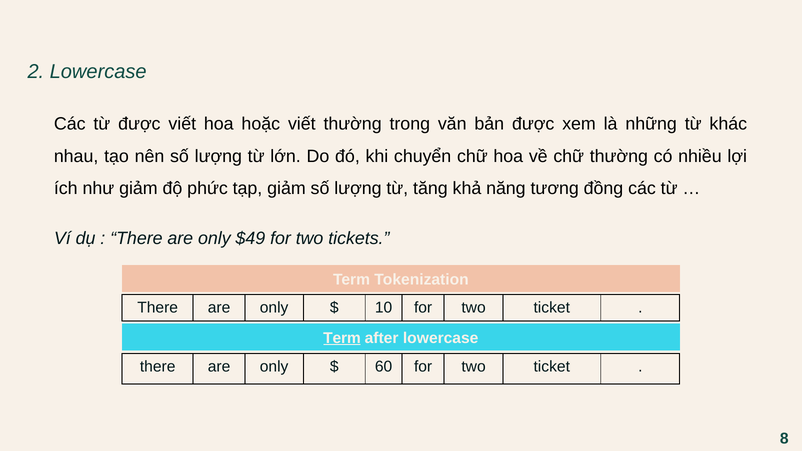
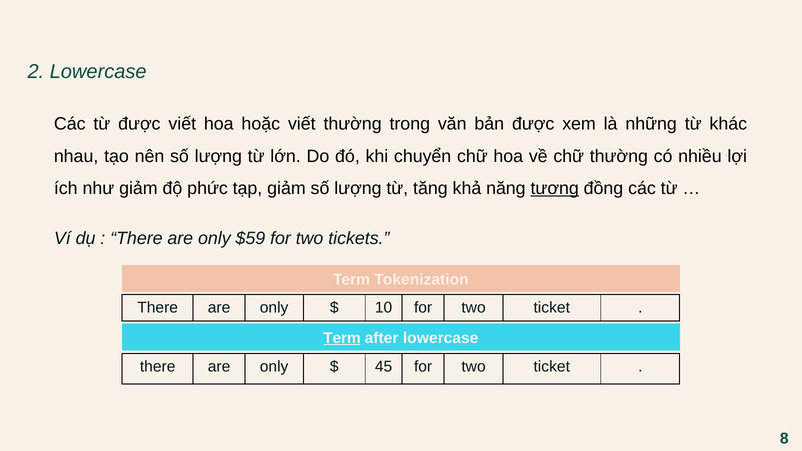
tương underline: none -> present
$49: $49 -> $59
60: 60 -> 45
